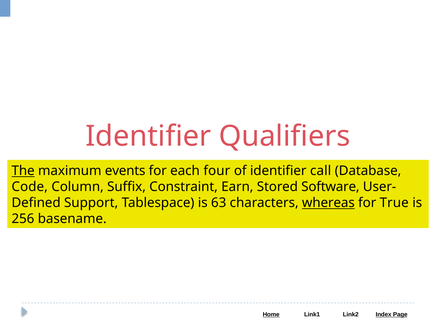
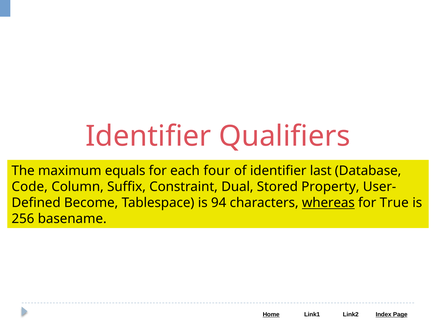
The underline: present -> none
events: events -> equals
call: call -> last
Earn: Earn -> Dual
Software: Software -> Property
Support: Support -> Become
63: 63 -> 94
